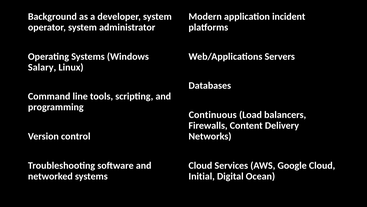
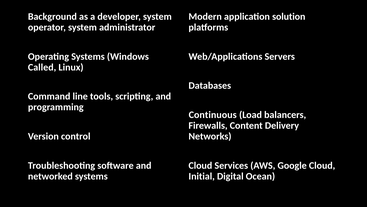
incident: incident -> solution
Salary: Salary -> Called
